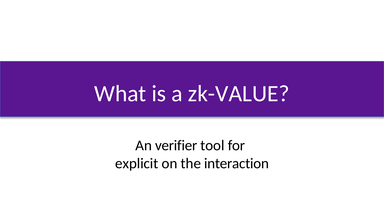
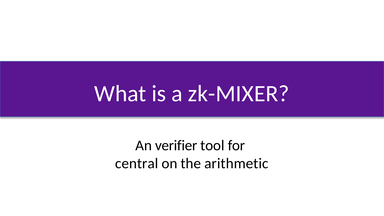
zk-VALUE: zk-VALUE -> zk-MIXER
explicit: explicit -> central
interaction: interaction -> arithmetic
